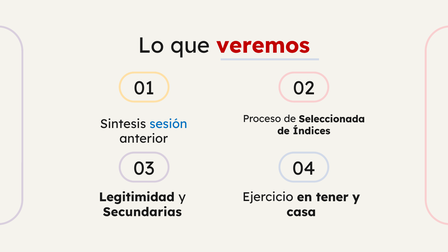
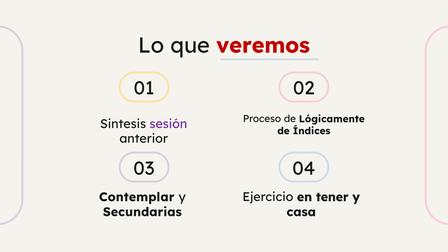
Seleccionada: Seleccionada -> Lógicamente
sesión colour: blue -> purple
Legitimidad: Legitimidad -> Contemplar
